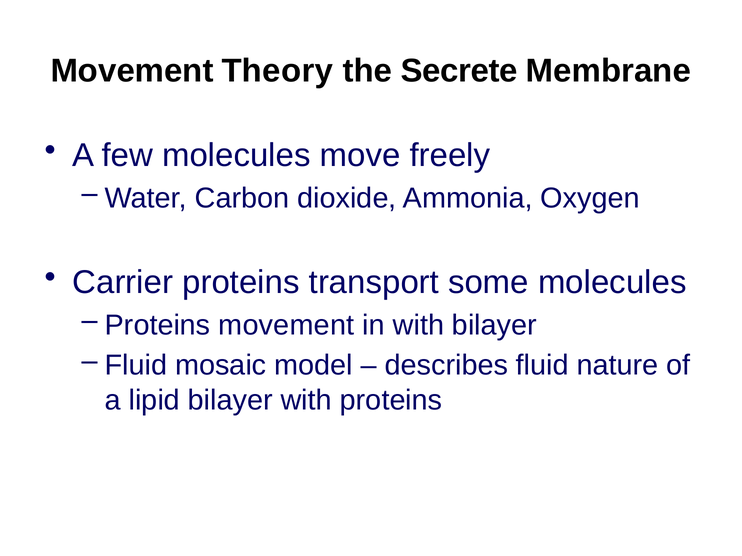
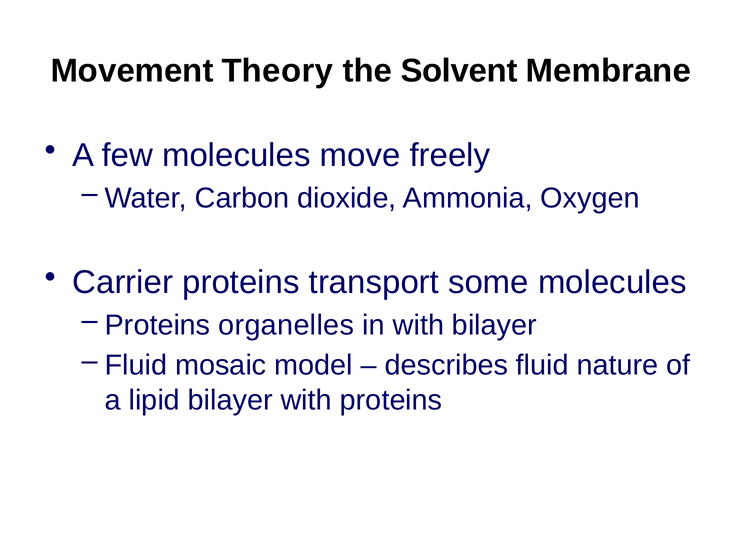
Secrete: Secrete -> Solvent
Proteins movement: movement -> organelles
